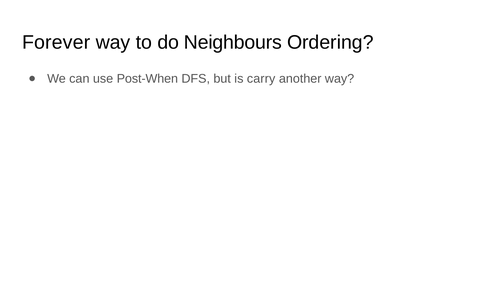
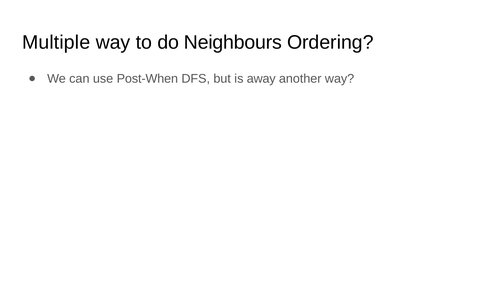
Forever: Forever -> Multiple
carry: carry -> away
